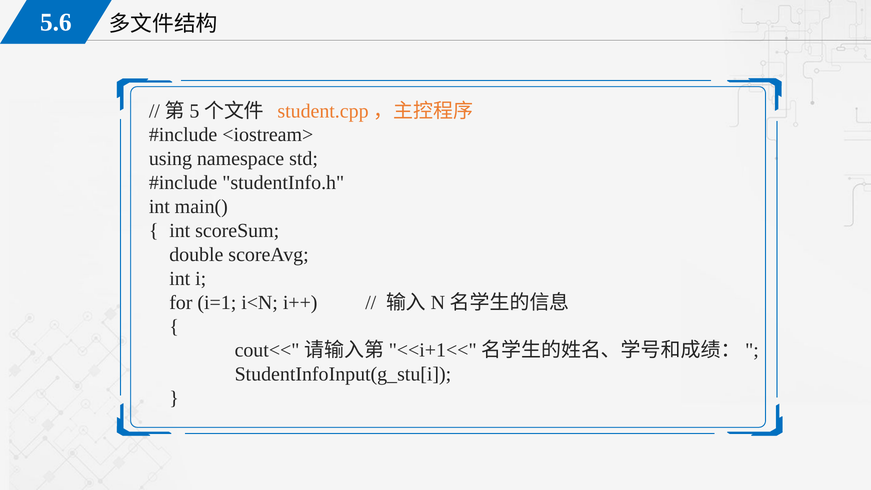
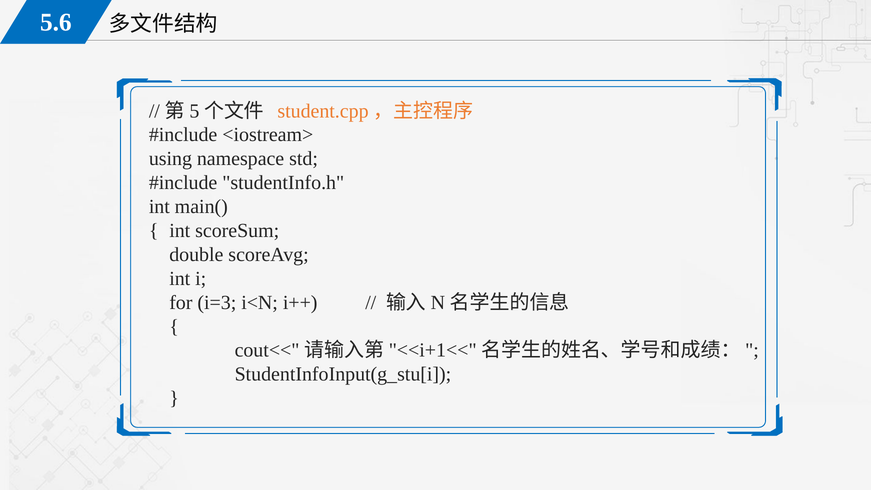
i=1: i=1 -> i=3
